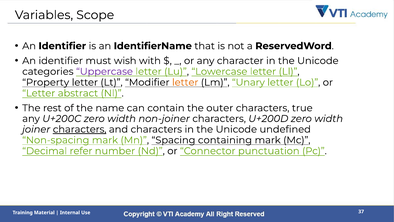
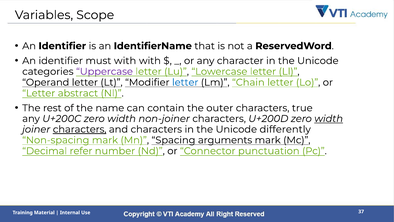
must wish: wish -> with
Property: Property -> Operand
letter at (185, 82) colour: orange -> blue
Unary: Unary -> Chain
width at (329, 118) underline: none -> present
undefined: undefined -> differently
containing: containing -> arguments
